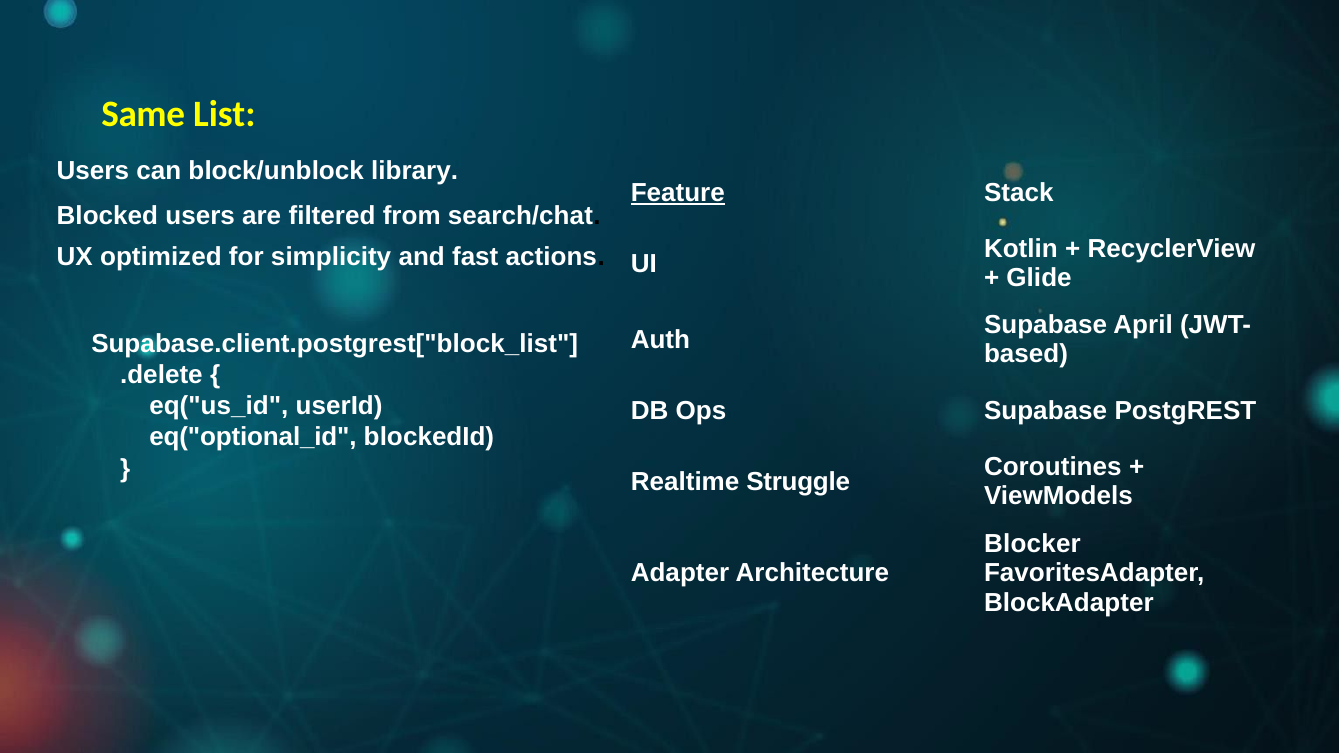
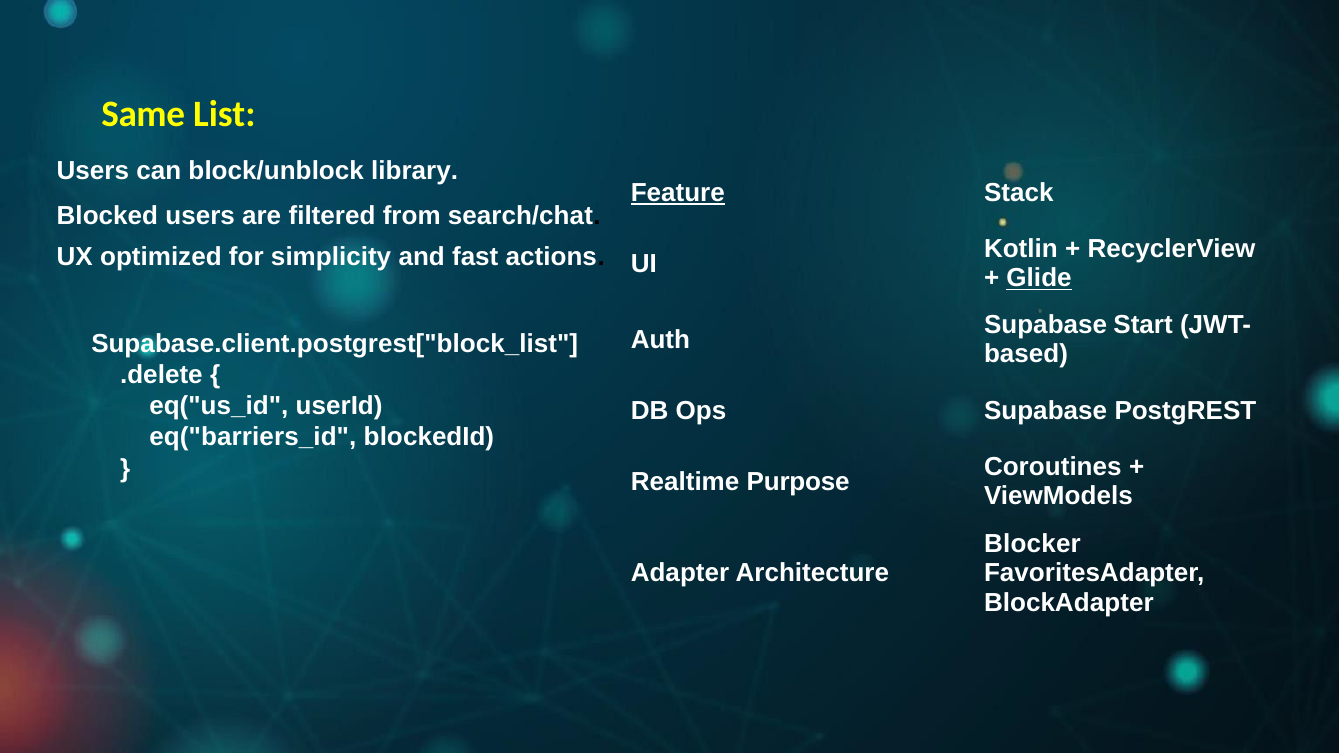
Glide underline: none -> present
April: April -> Start
eq("optional_id: eq("optional_id -> eq("barriers_id
Struggle: Struggle -> Purpose
